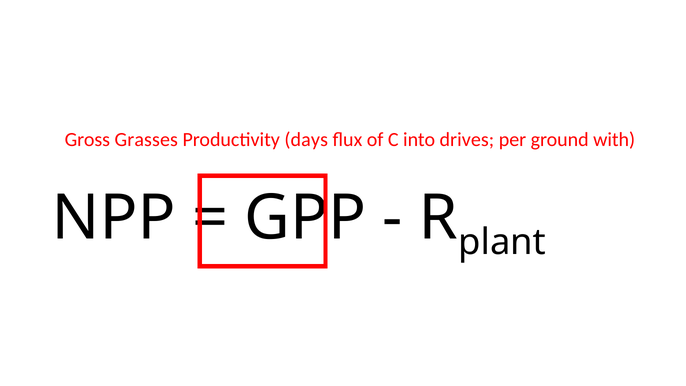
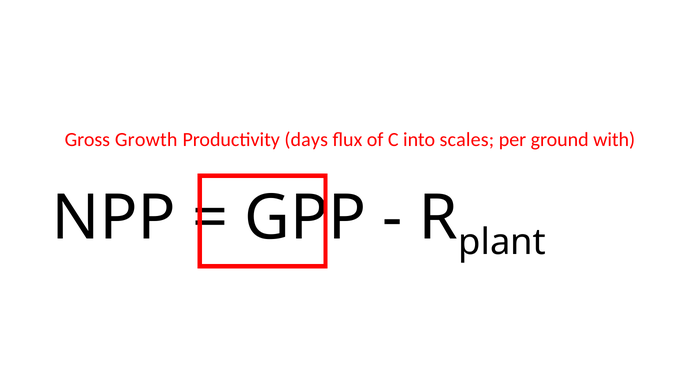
Grasses: Grasses -> Growth
drives: drives -> scales
